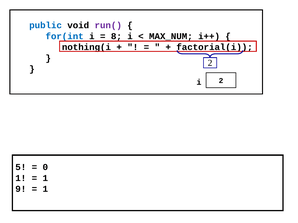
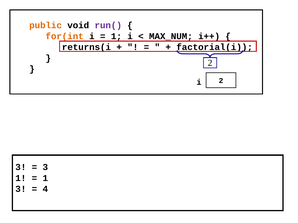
public colour: blue -> orange
for(int colour: blue -> orange
8 at (116, 36): 8 -> 1
nothing(i: nothing(i -> returns(i
5 at (21, 168): 5 -> 3
0 at (45, 168): 0 -> 3
9 at (21, 189): 9 -> 3
1 at (45, 189): 1 -> 4
